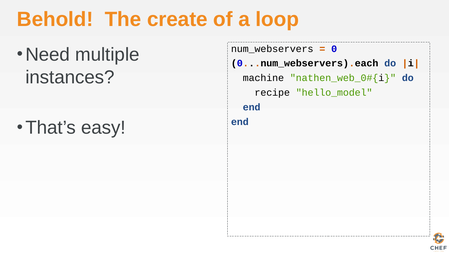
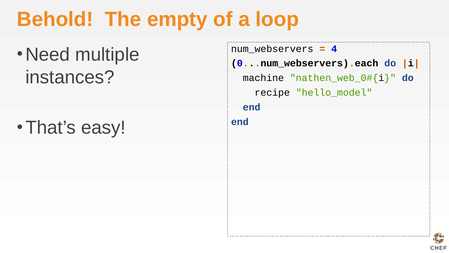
create: create -> empty
0: 0 -> 4
